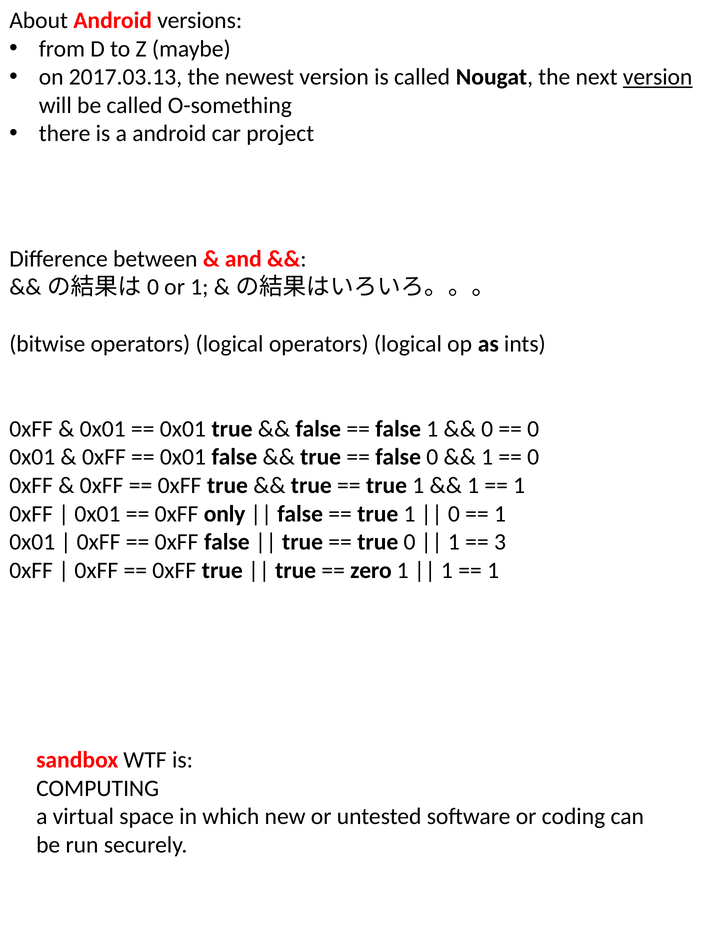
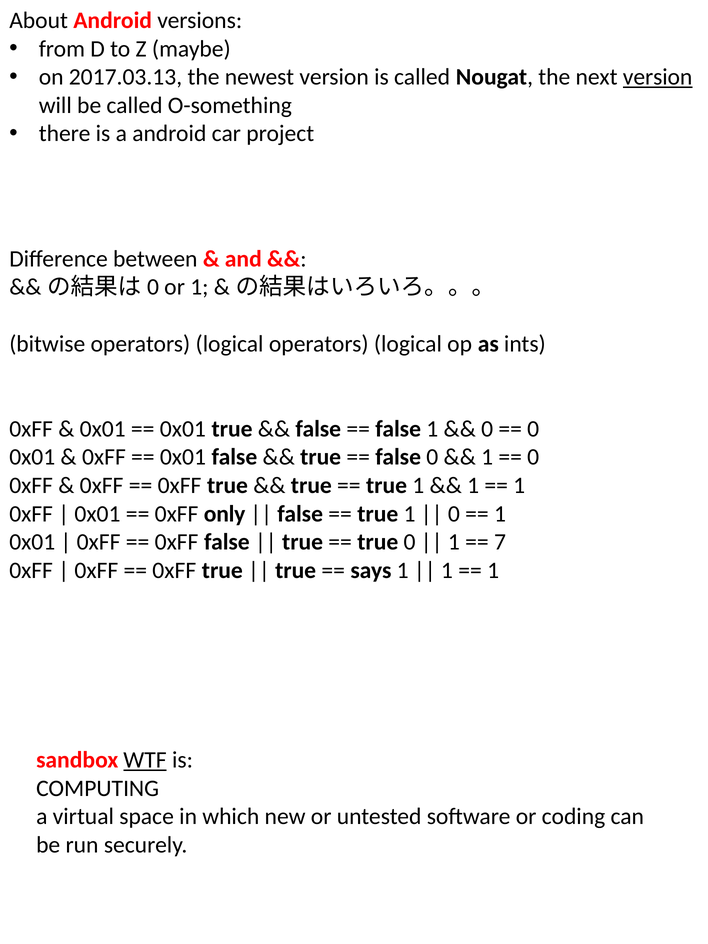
3: 3 -> 7
zero: zero -> says
WTF underline: none -> present
